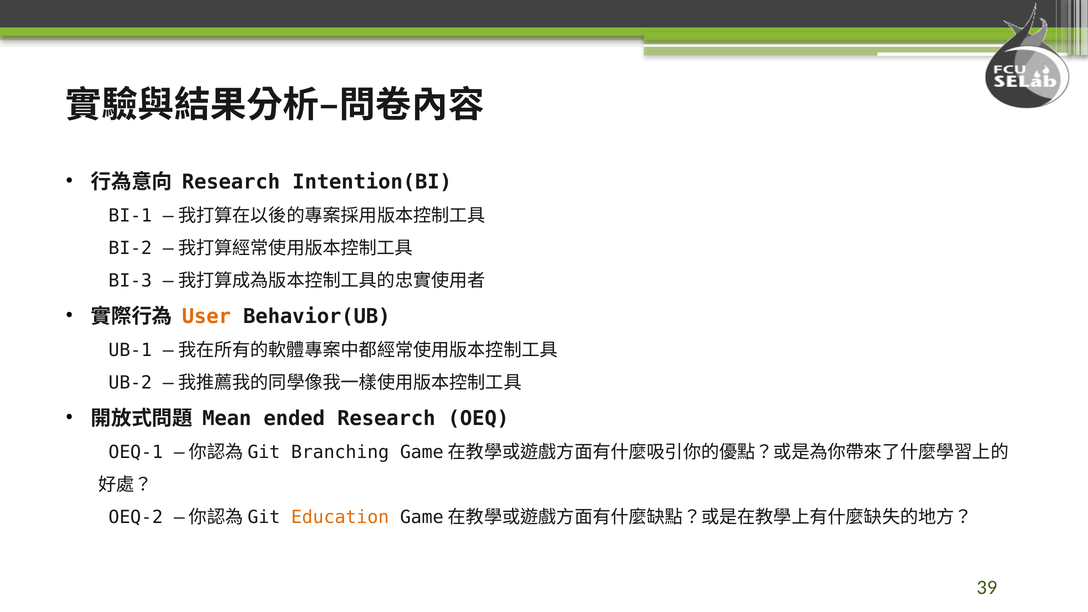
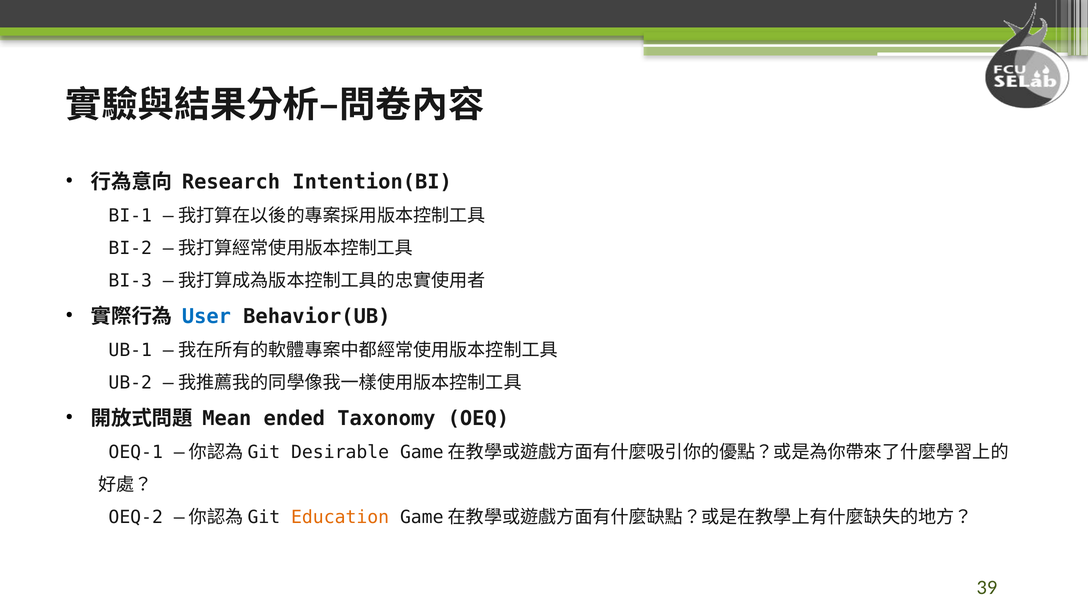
User colour: orange -> blue
ended Research: Research -> Taxonomy
Branching: Branching -> Desirable
